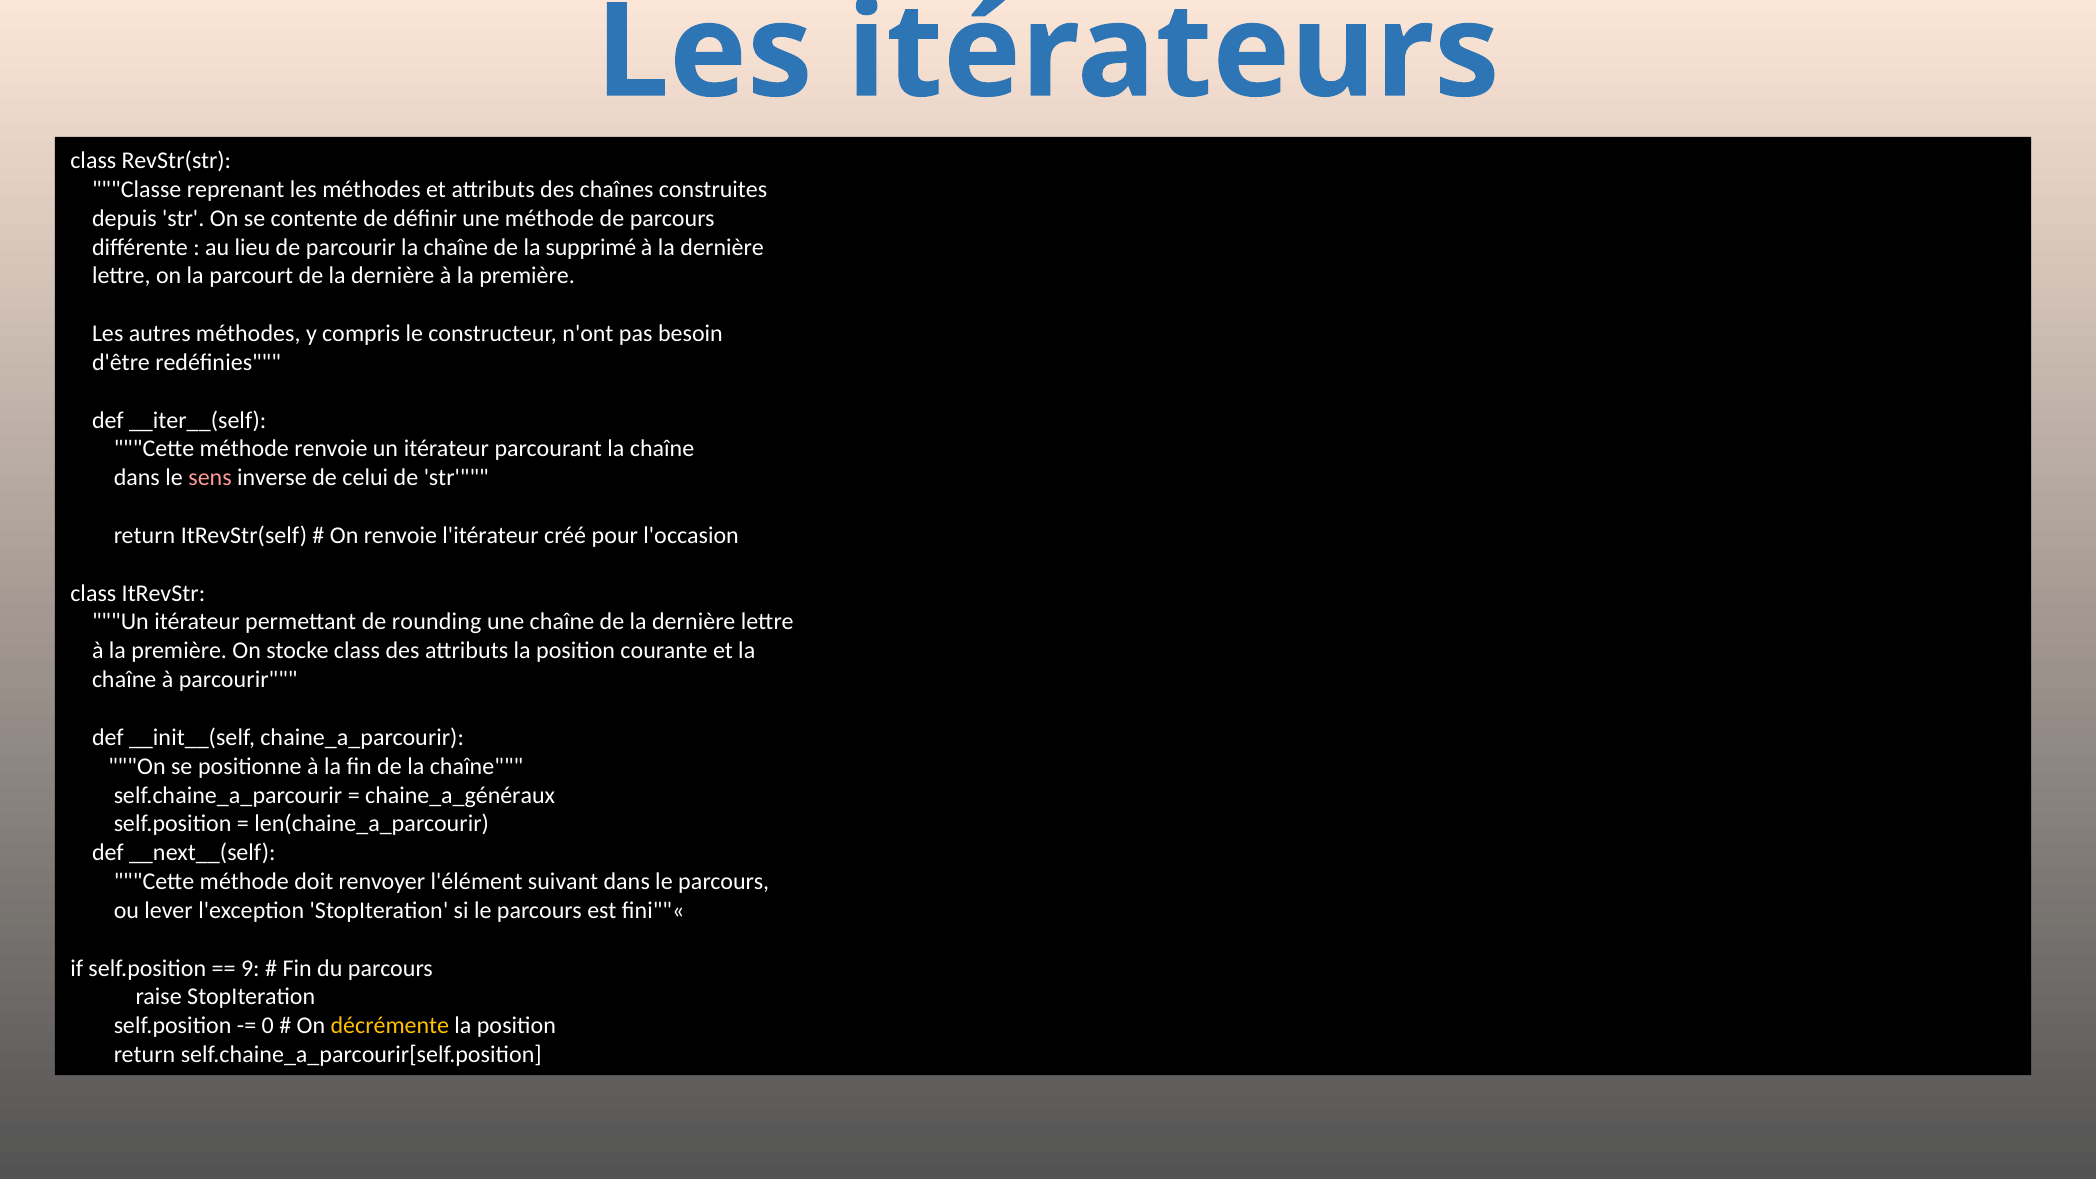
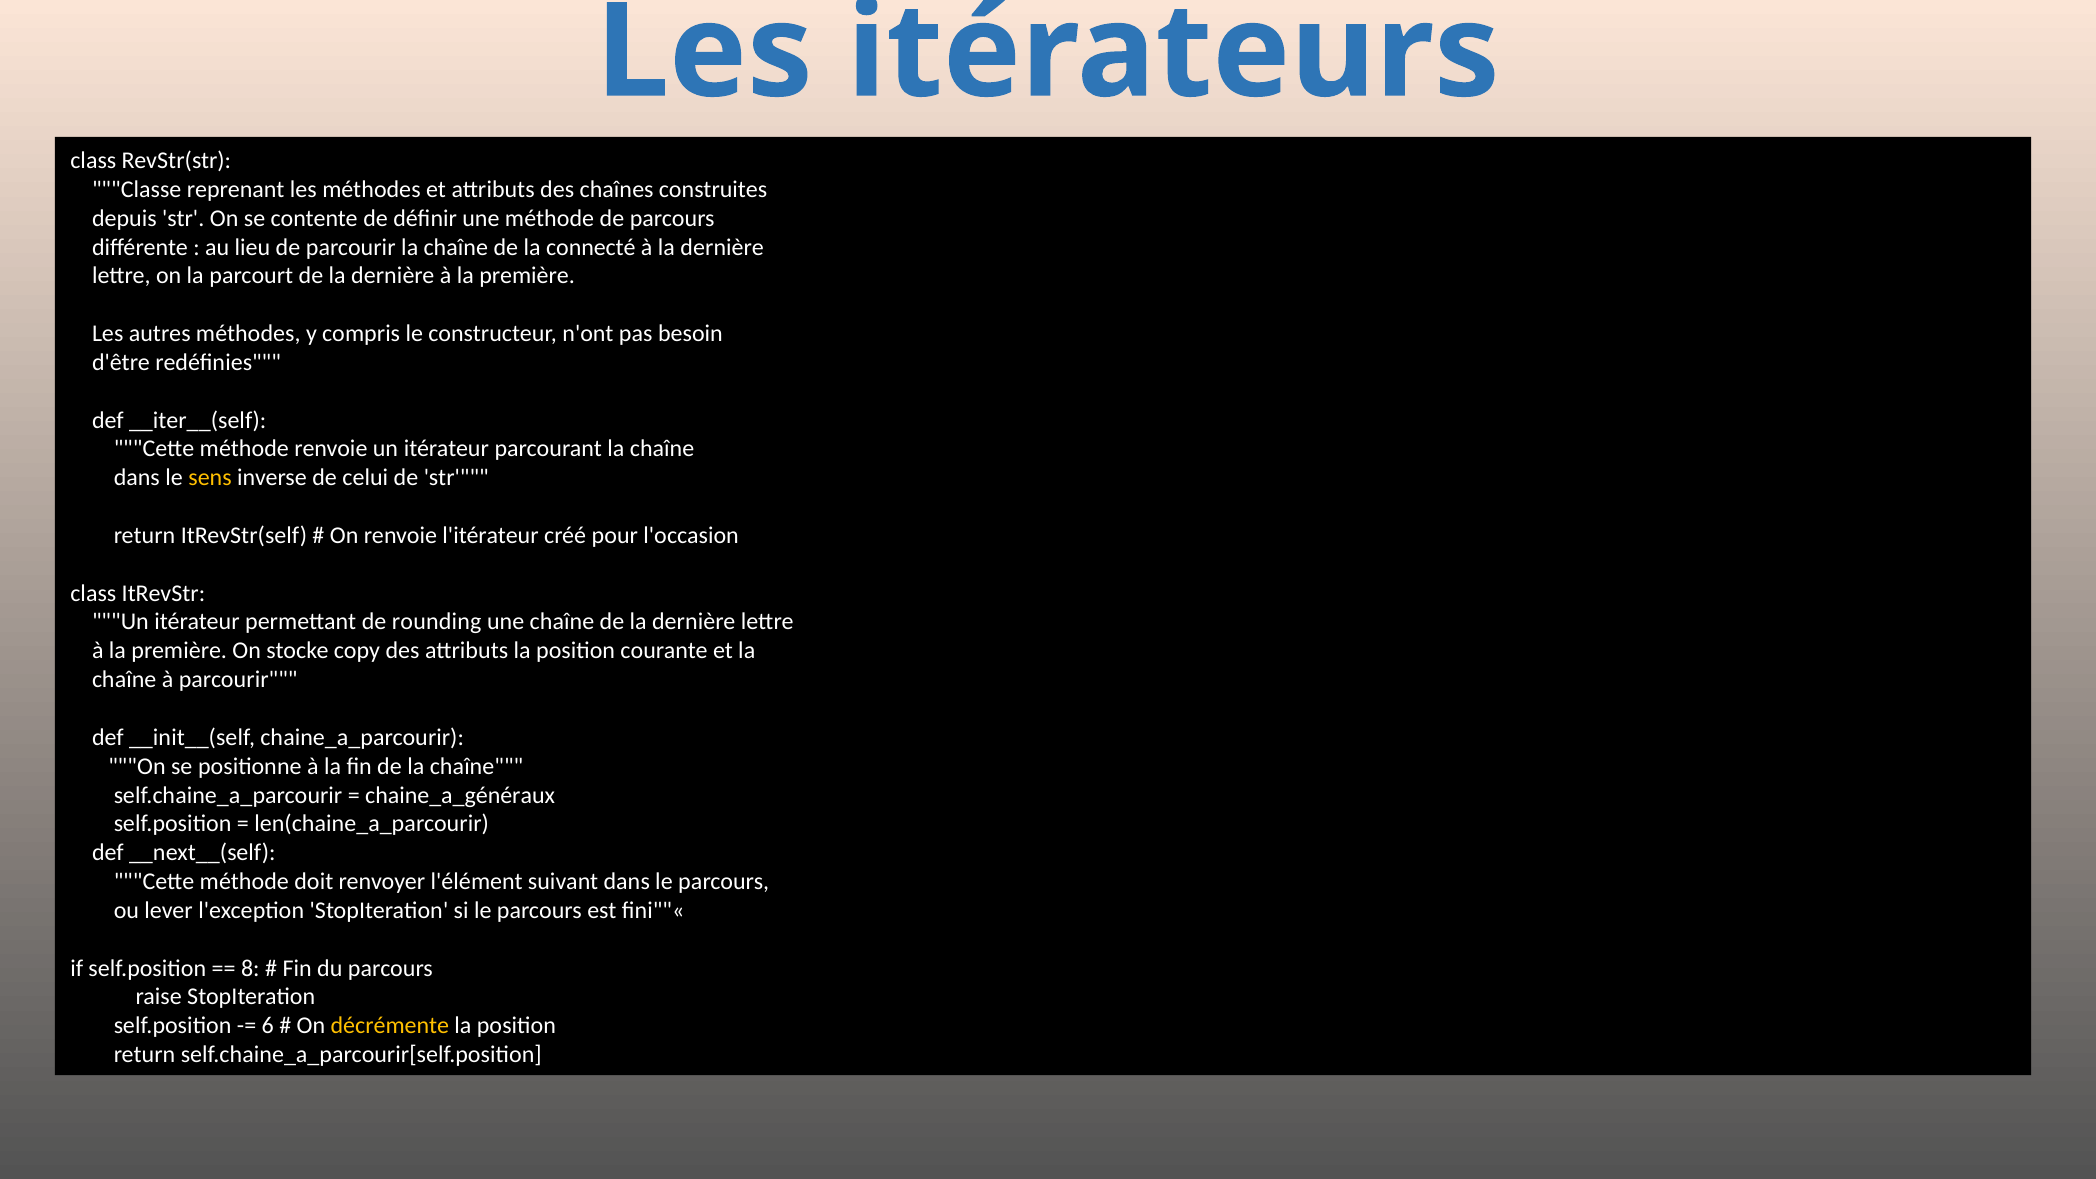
supprimé: supprimé -> connecté
sens colour: pink -> yellow
stocke class: class -> copy
9: 9 -> 8
0: 0 -> 6
